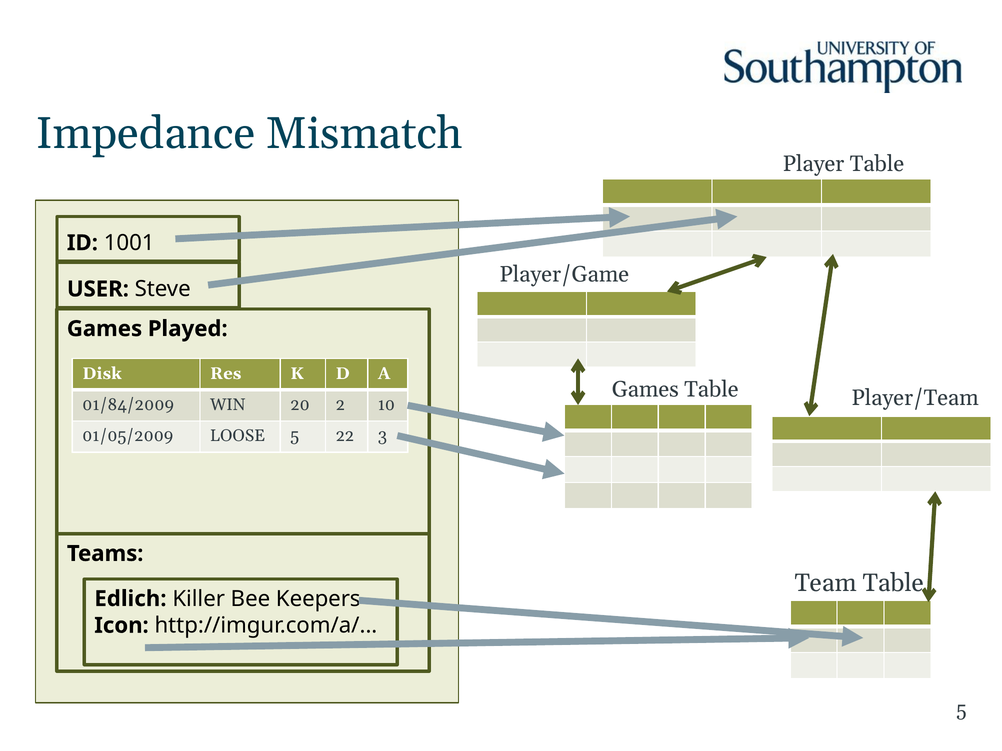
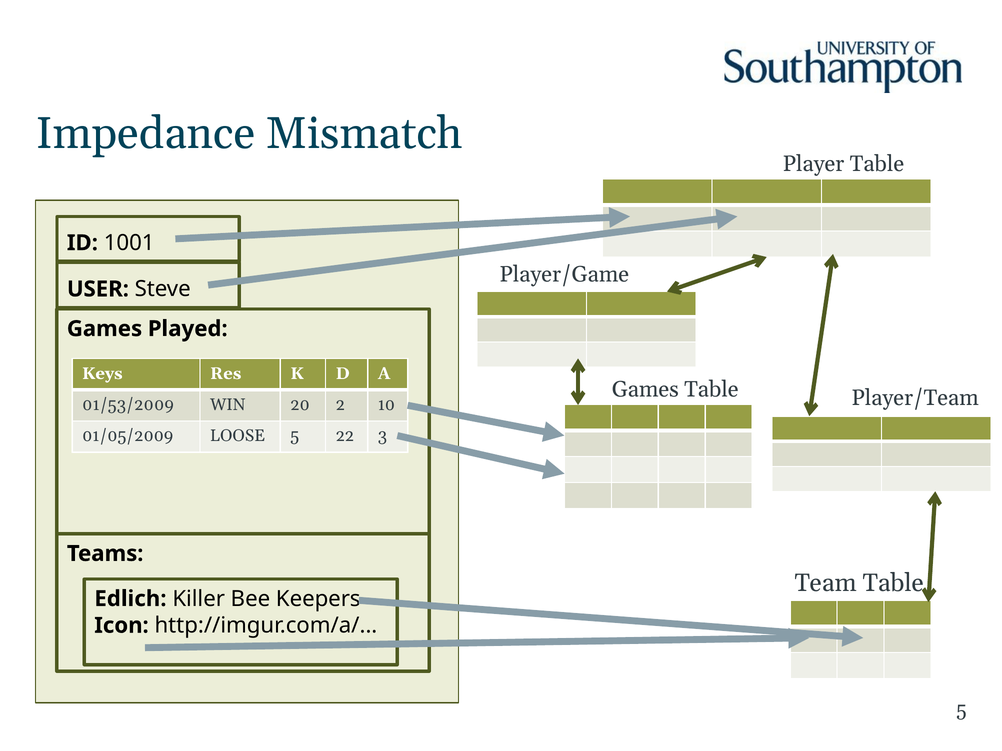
Disk: Disk -> Keys
01/84/2009: 01/84/2009 -> 01/53/2009
